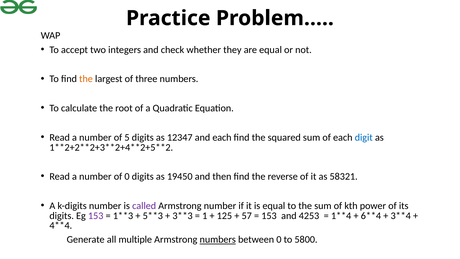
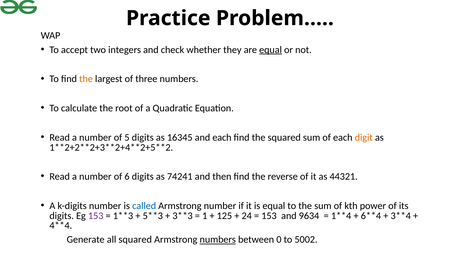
equal at (271, 50) underline: none -> present
12347: 12347 -> 16345
digit colour: blue -> orange
of 0: 0 -> 6
19450: 19450 -> 74241
58321: 58321 -> 44321
called colour: purple -> blue
57: 57 -> 24
4253: 4253 -> 9634
all multiple: multiple -> squared
5800: 5800 -> 5002
